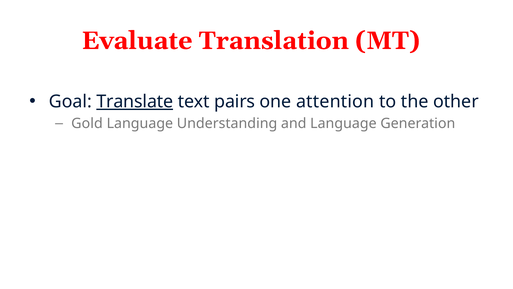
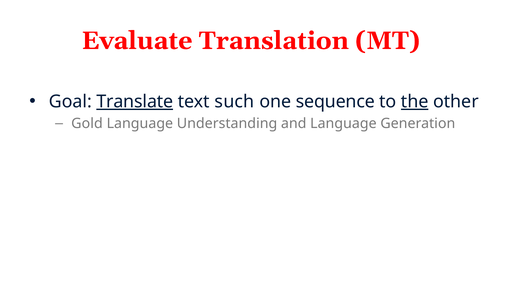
pairs: pairs -> such
attention: attention -> sequence
the underline: none -> present
